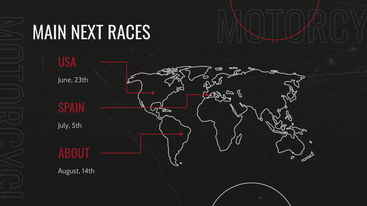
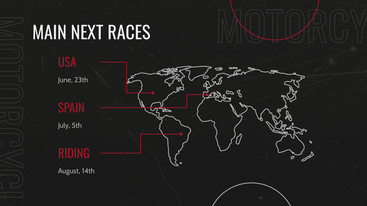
ABOUT: ABOUT -> RIDING
